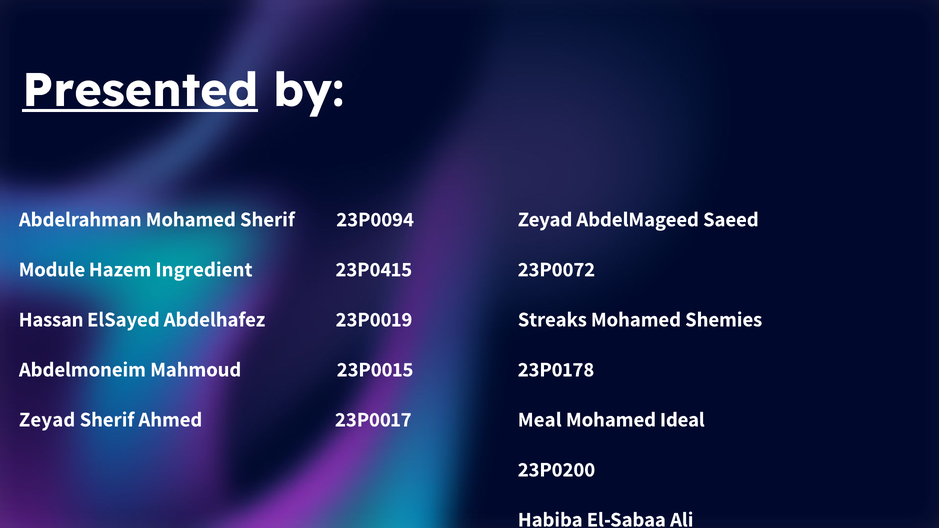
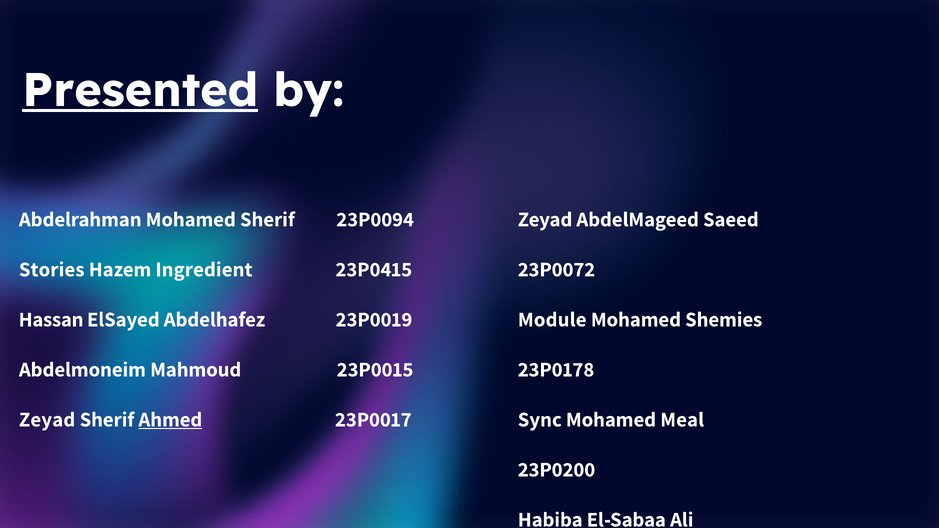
Module: Module -> Stories
Streaks: Streaks -> Module
Ahmed underline: none -> present
Meal: Meal -> Sync
Ideal: Ideal -> Meal
